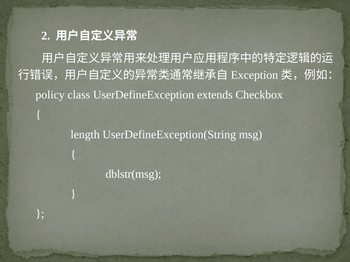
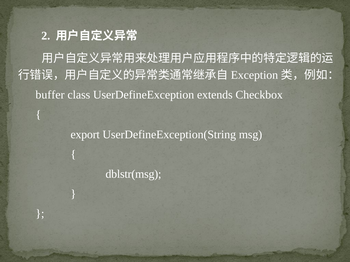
policy: policy -> buffer
length: length -> export
